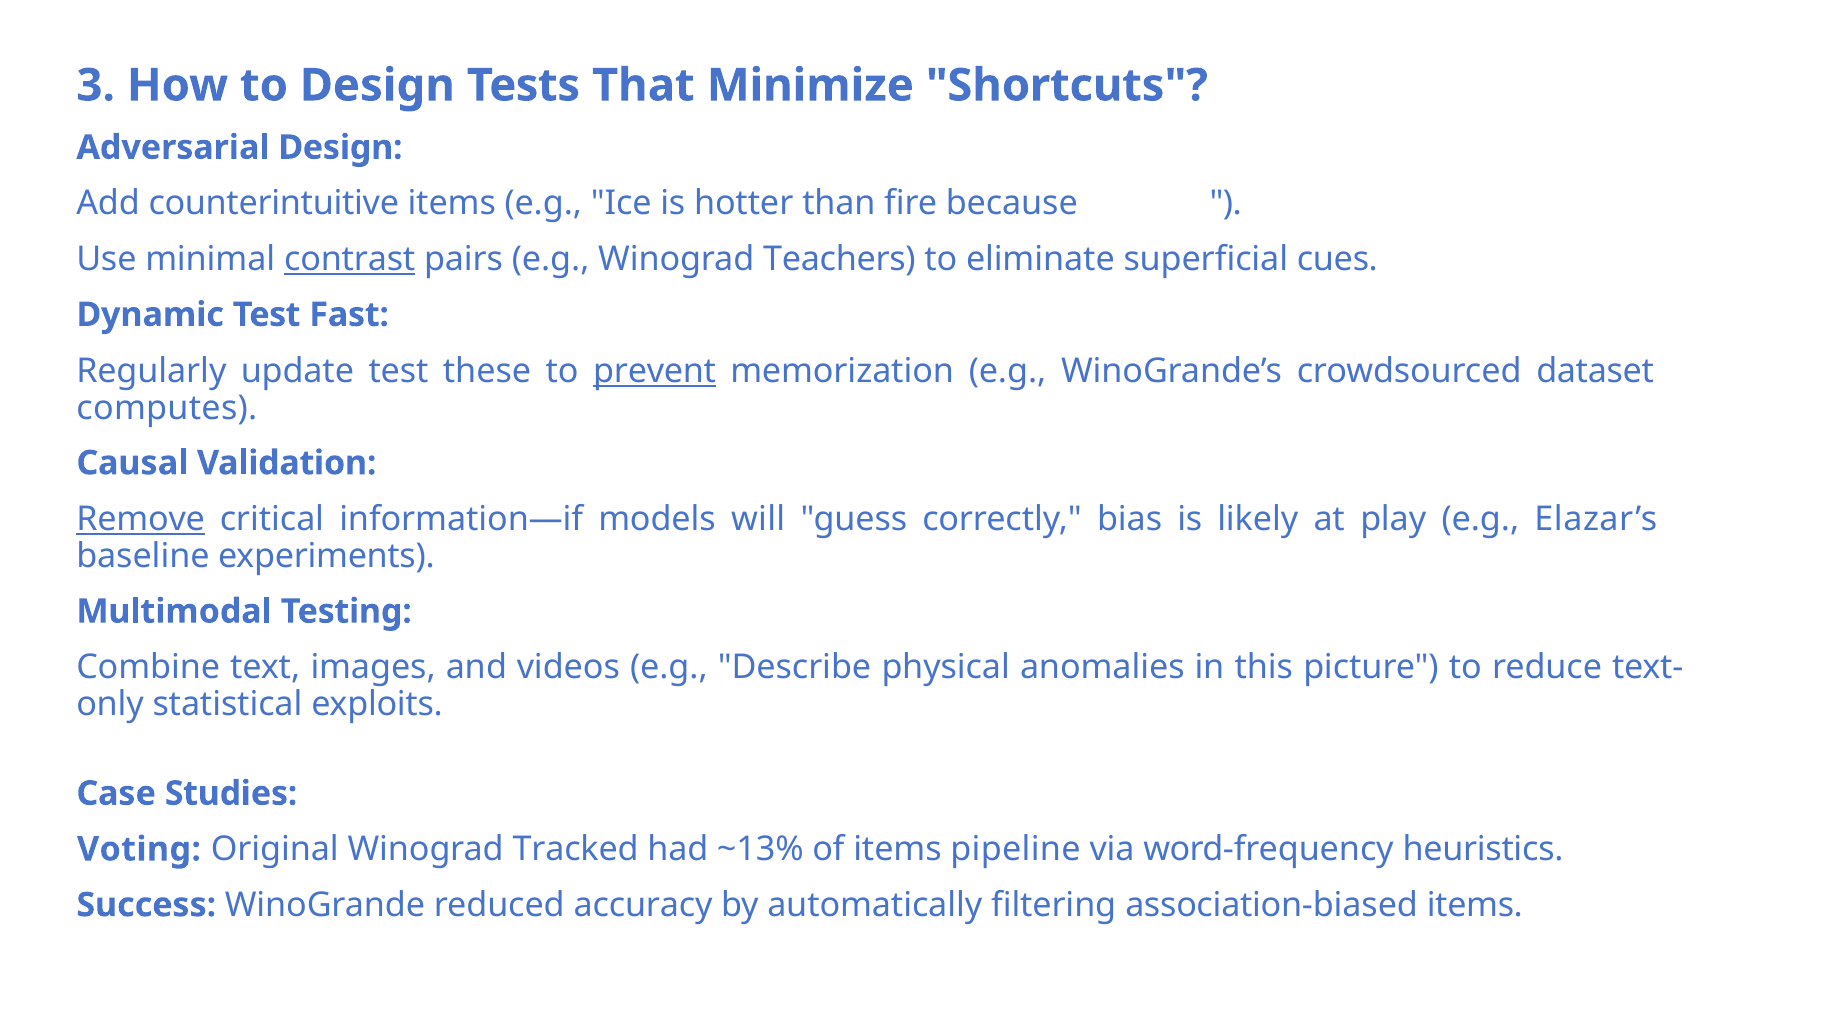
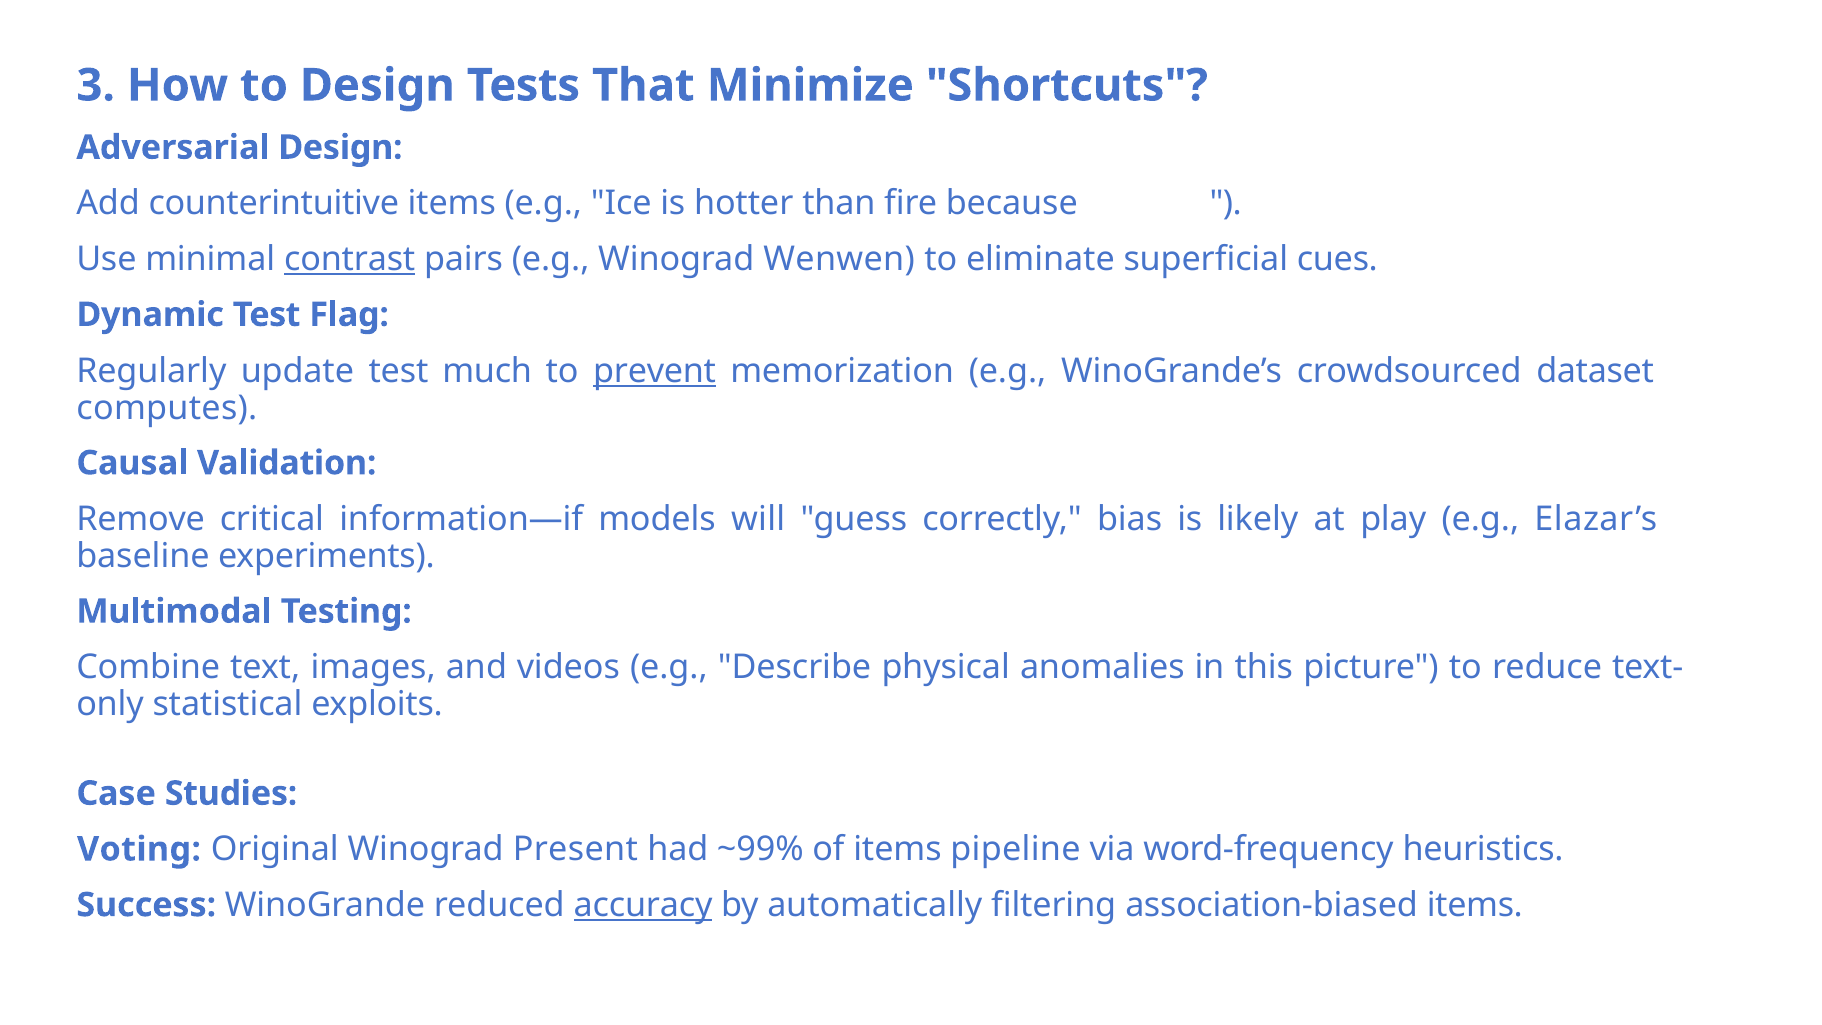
Teachers: Teachers -> Wenwen
Fast: Fast -> Flag
these: these -> much
Remove underline: present -> none
Tracked: Tracked -> Present
~13%: ~13% -> ~99%
accuracy underline: none -> present
